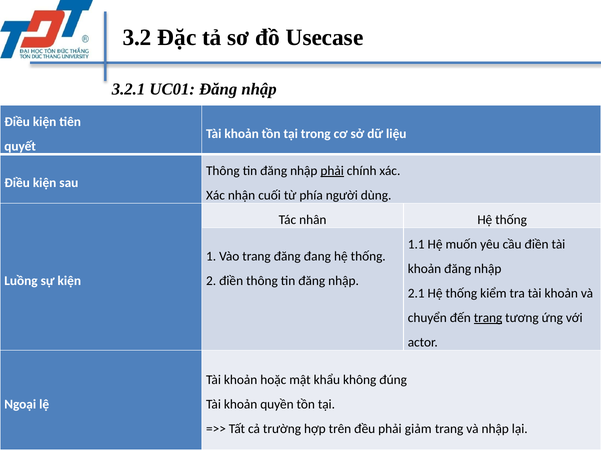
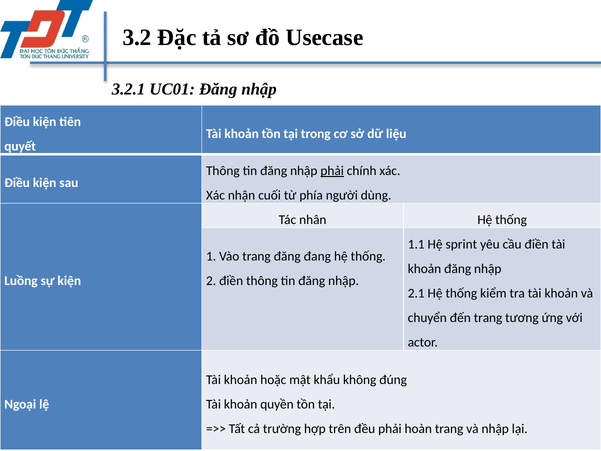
muốn: muốn -> sprint
trang at (488, 318) underline: present -> none
giảm: giảm -> hoàn
